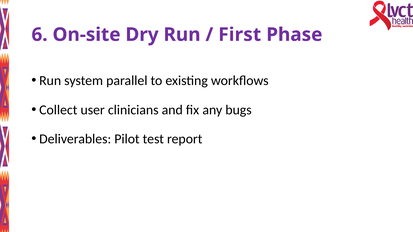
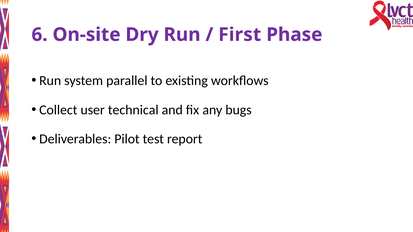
clinicians: clinicians -> technical
